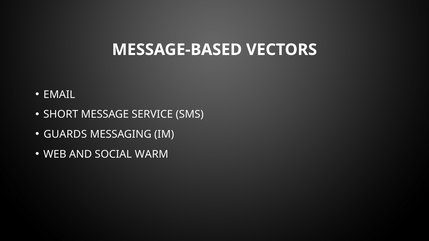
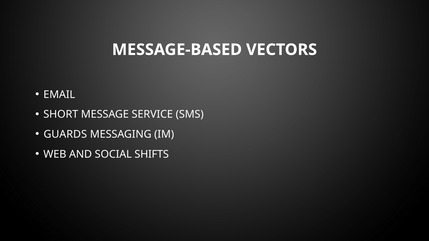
WARM: WARM -> SHIFTS
